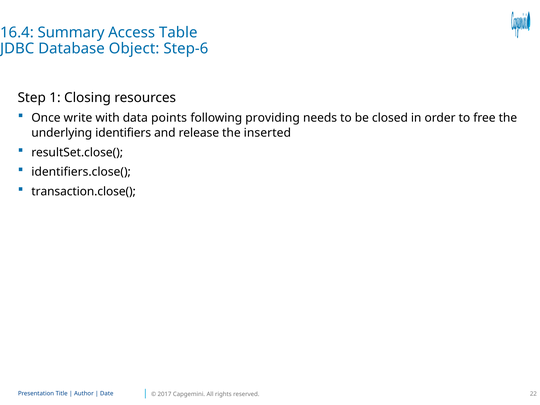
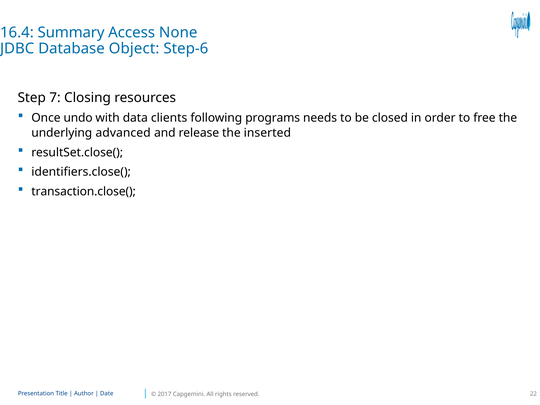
Table: Table -> None
1: 1 -> 7
write: write -> undo
points: points -> clients
providing: providing -> programs
identifiers: identifiers -> advanced
